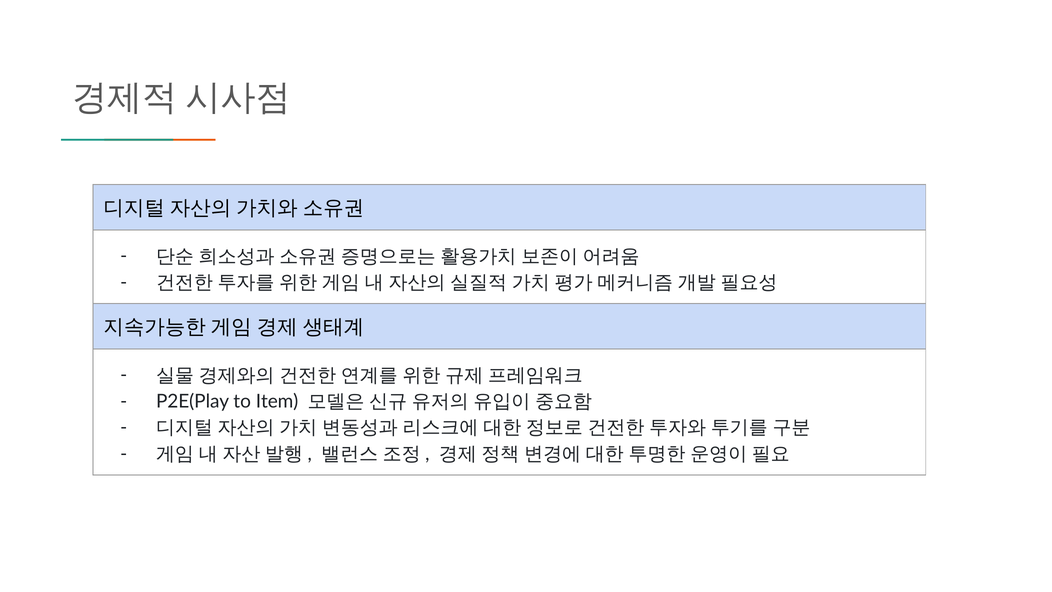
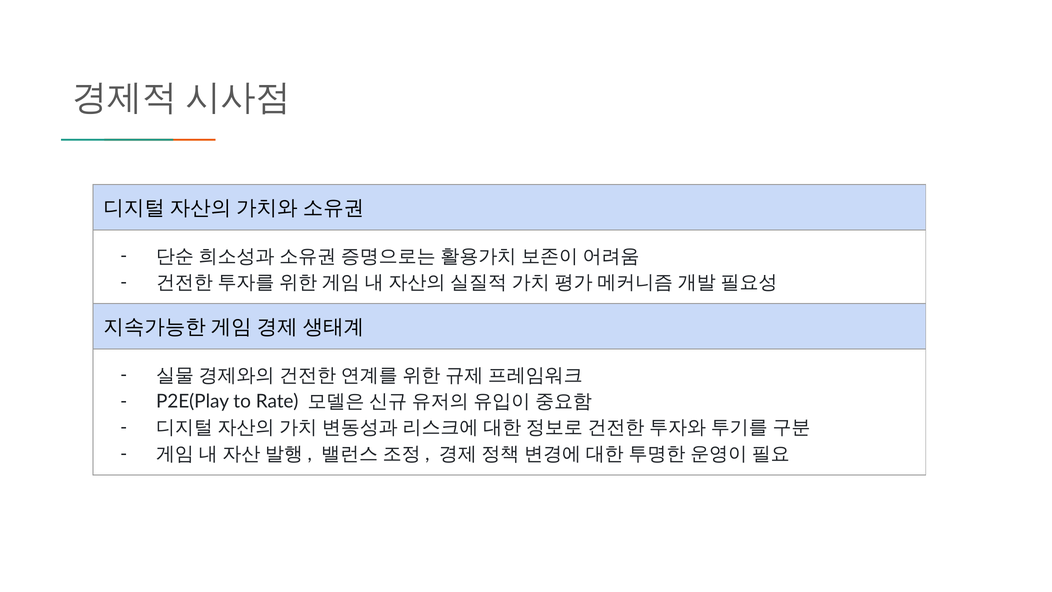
Item: Item -> Rate
